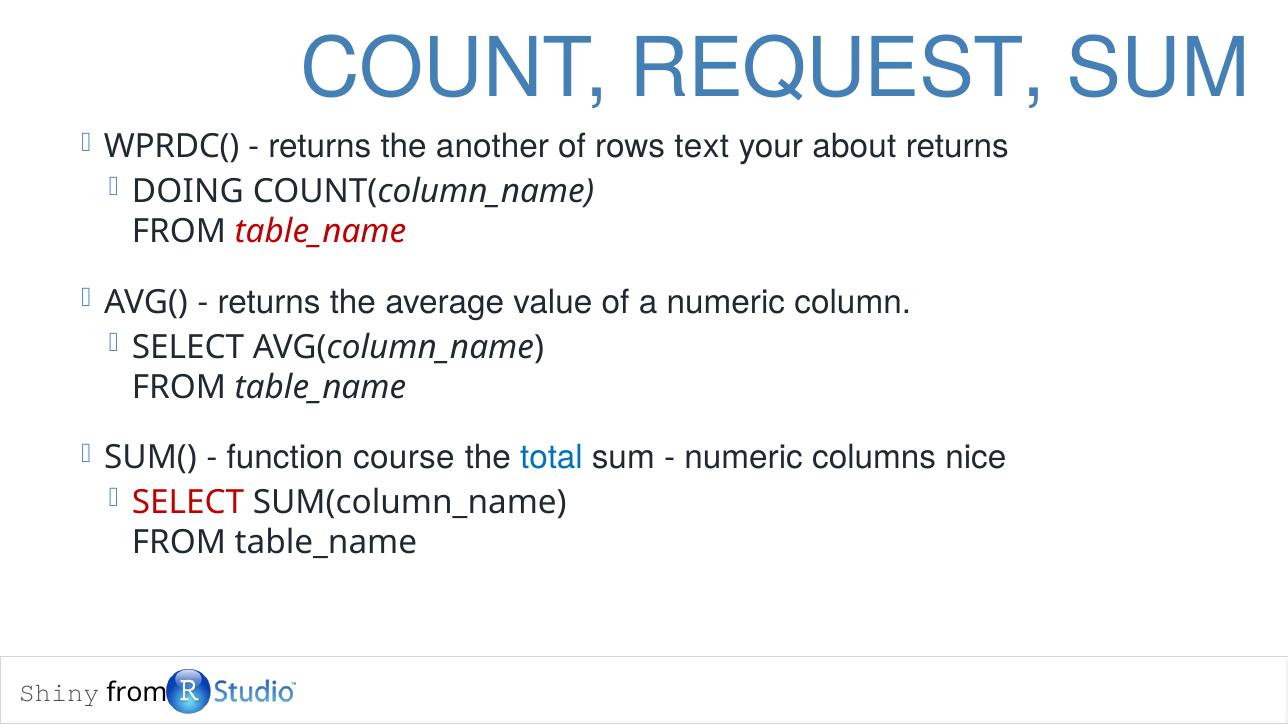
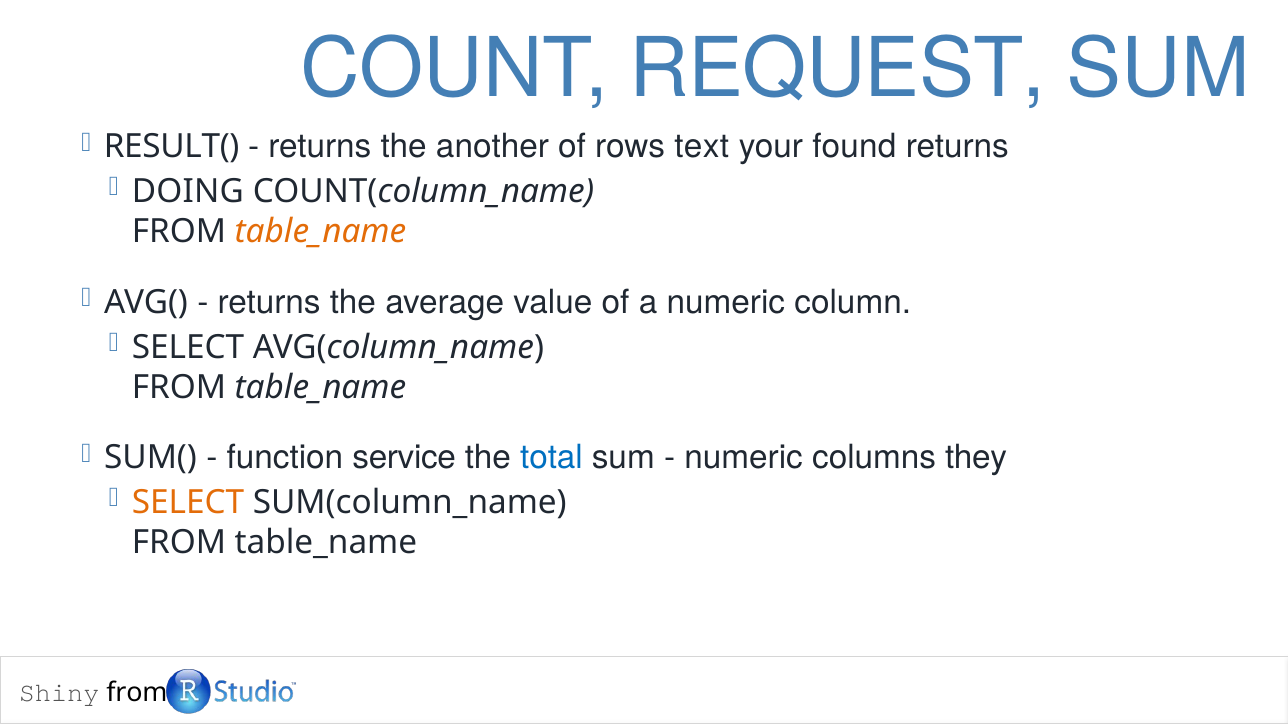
WPRDC(: WPRDC( -> RESULT(
about: about -> found
table_name at (320, 232) colour: red -> orange
course: course -> service
nice: nice -> they
SELECT at (188, 503) colour: red -> orange
